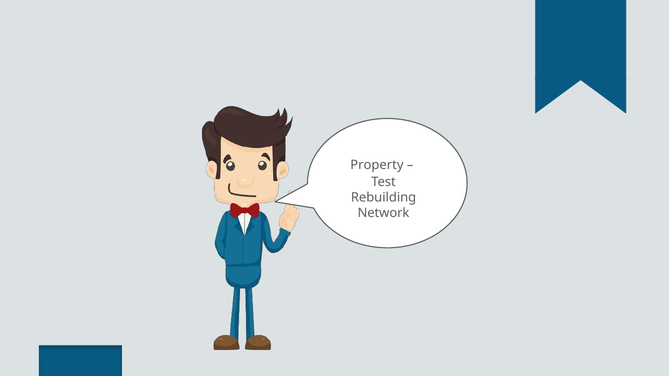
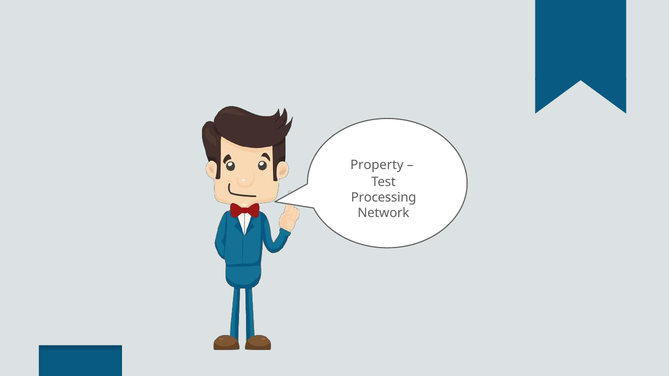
Rebuilding: Rebuilding -> Processing
